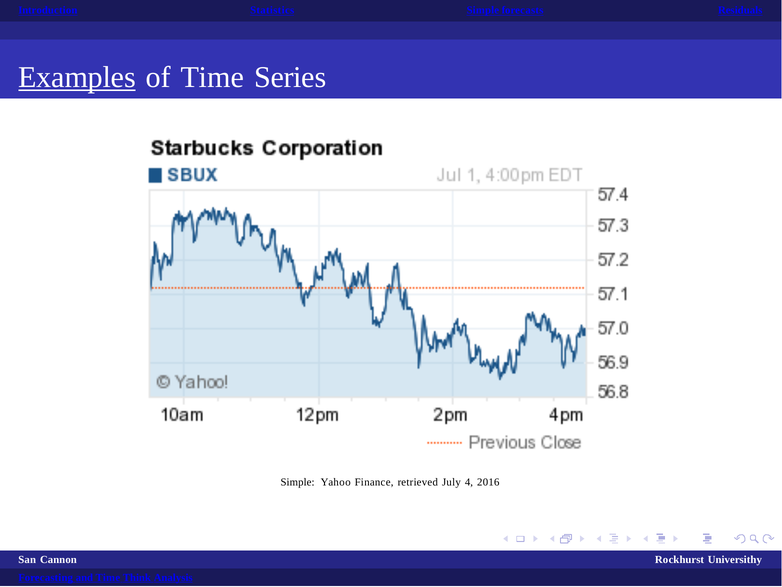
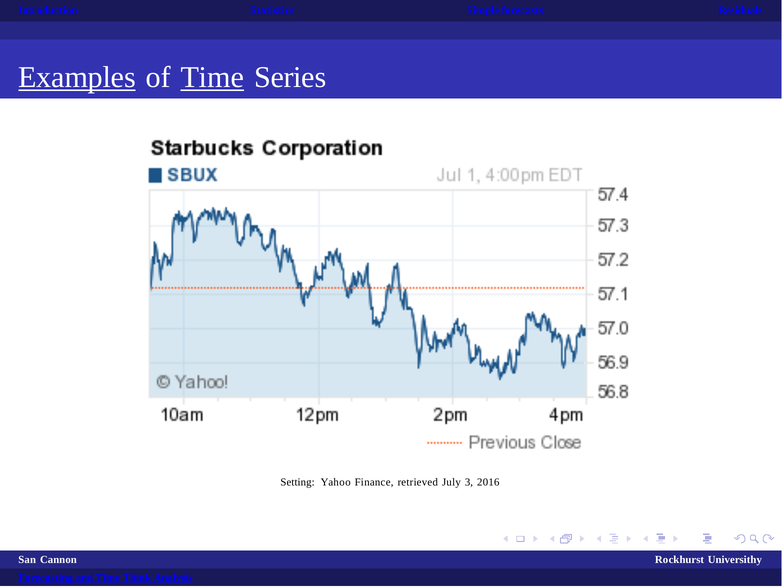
Time at (212, 77) underline: none -> present
Simple at (298, 482): Simple -> Setting
4: 4 -> 3
